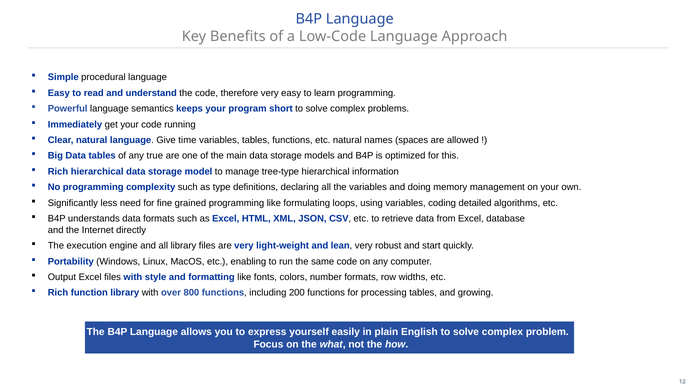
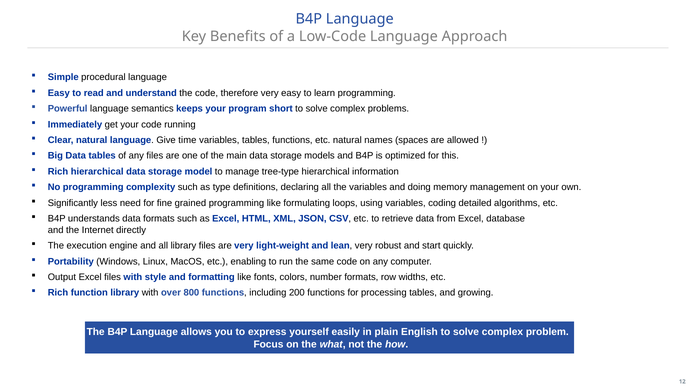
any true: true -> files
